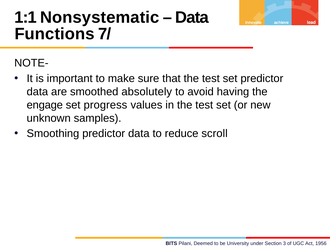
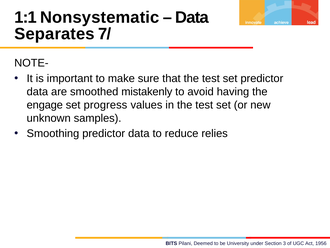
Functions: Functions -> Separates
absolutely: absolutely -> mistakenly
scroll: scroll -> relies
